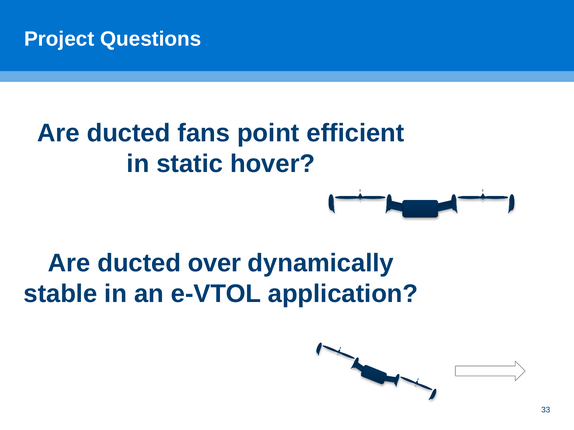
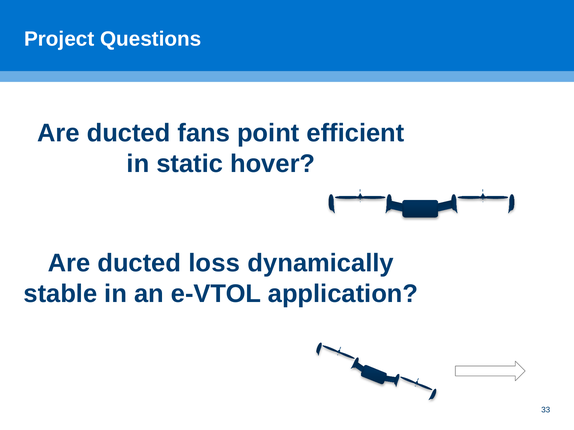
over: over -> loss
